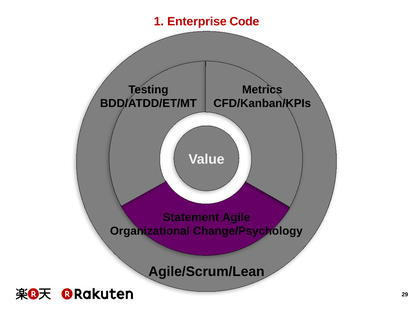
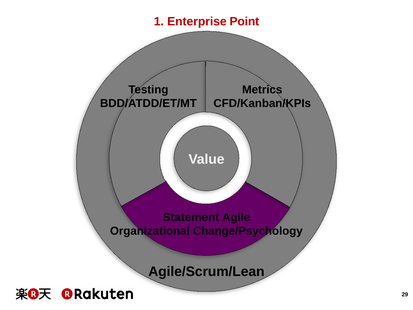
Code: Code -> Point
